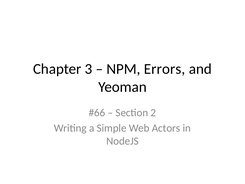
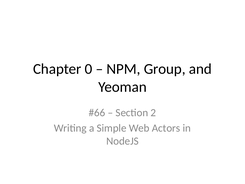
3: 3 -> 0
Errors: Errors -> Group
